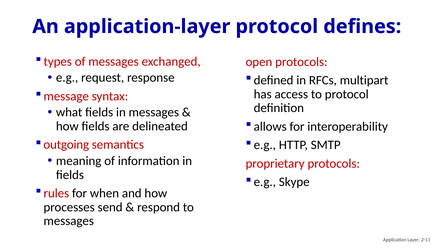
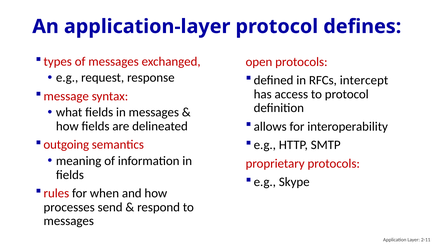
multipart: multipart -> intercept
